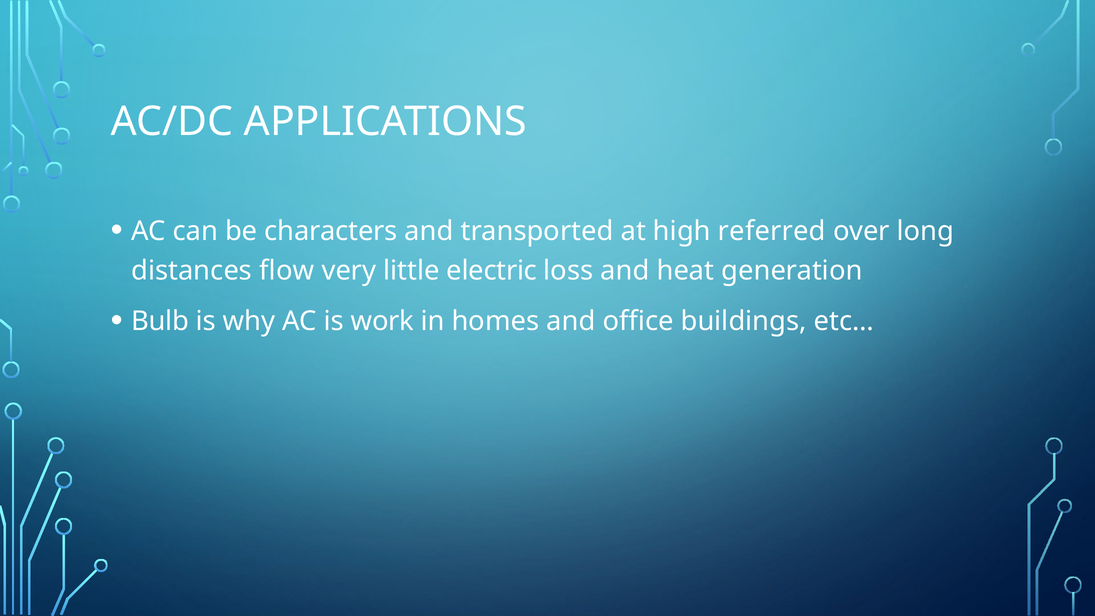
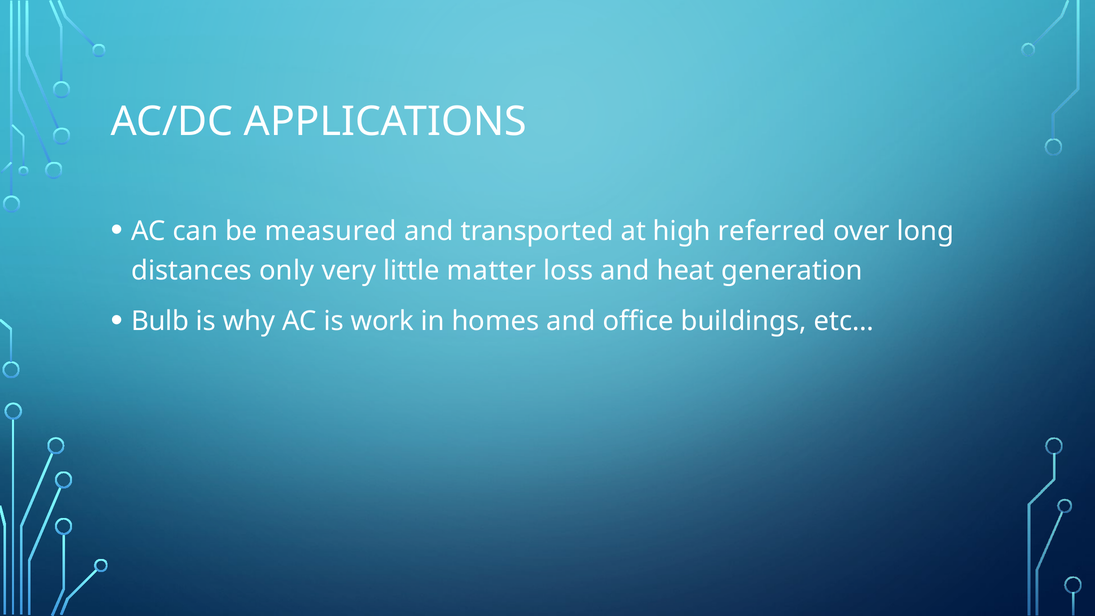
characters: characters -> measured
flow: flow -> only
electric: electric -> matter
